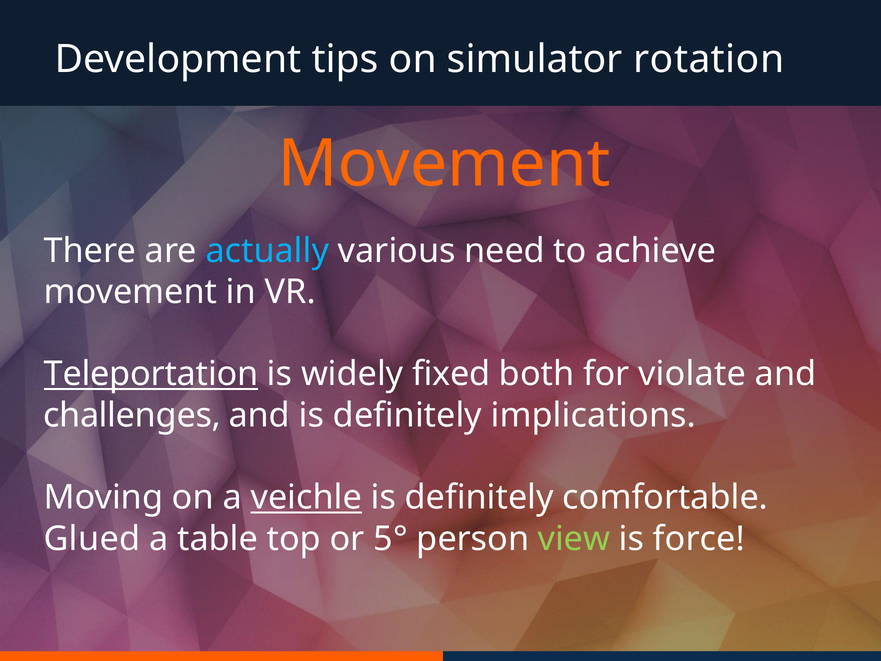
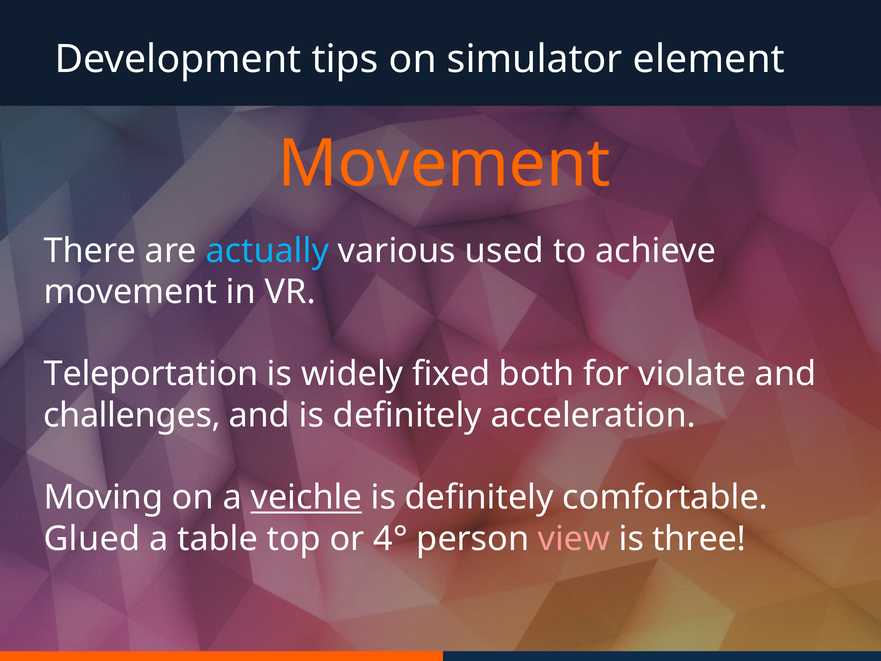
rotation: rotation -> element
need: need -> used
Teleportation underline: present -> none
implications: implications -> acceleration
5°: 5° -> 4°
view colour: light green -> pink
force: force -> three
